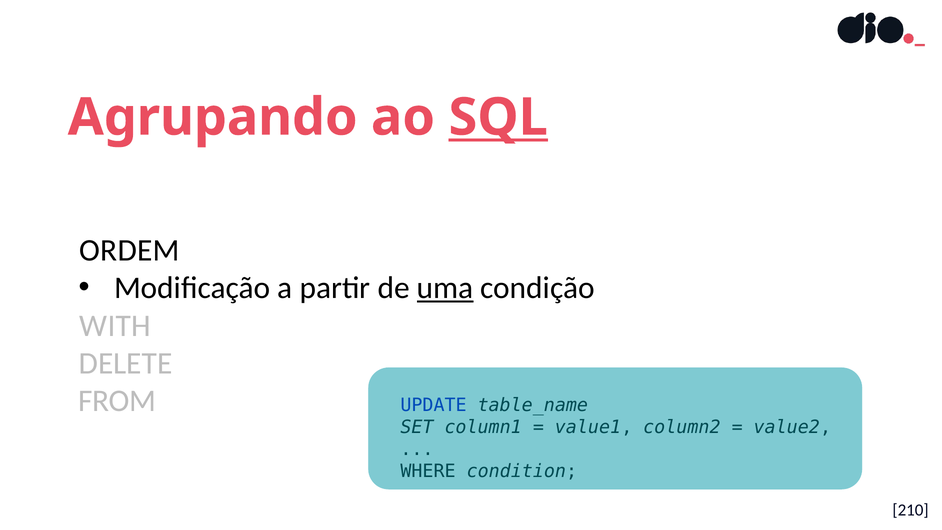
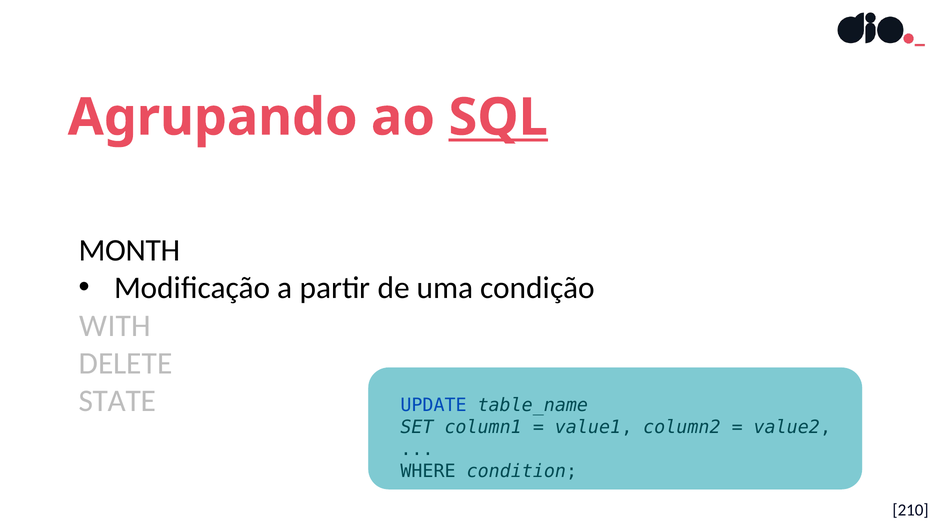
ORDEM: ORDEM -> MONTH
uma underline: present -> none
FROM: FROM -> STATE
